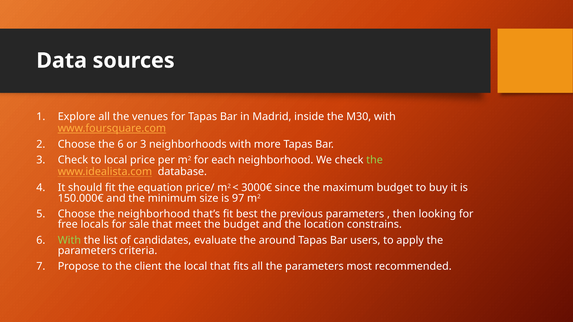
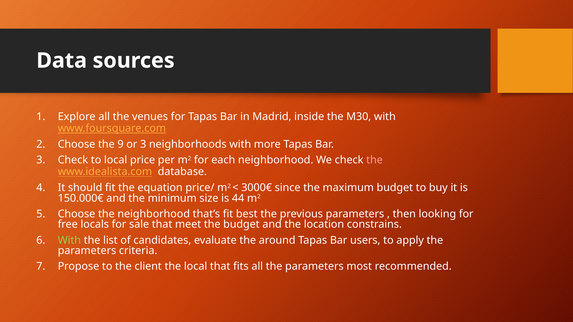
the 6: 6 -> 9
the at (375, 160) colour: light green -> pink
97: 97 -> 44
